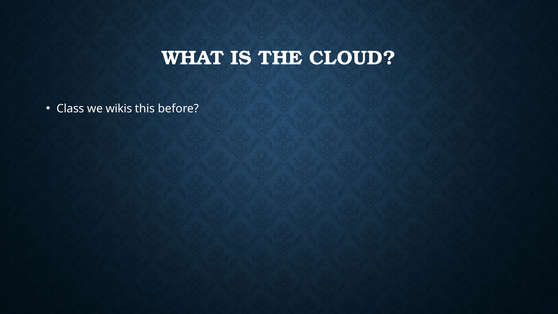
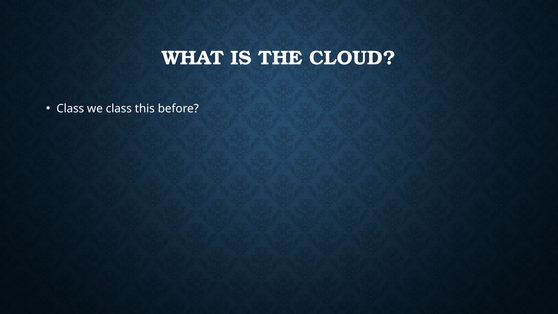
we wikis: wikis -> class
